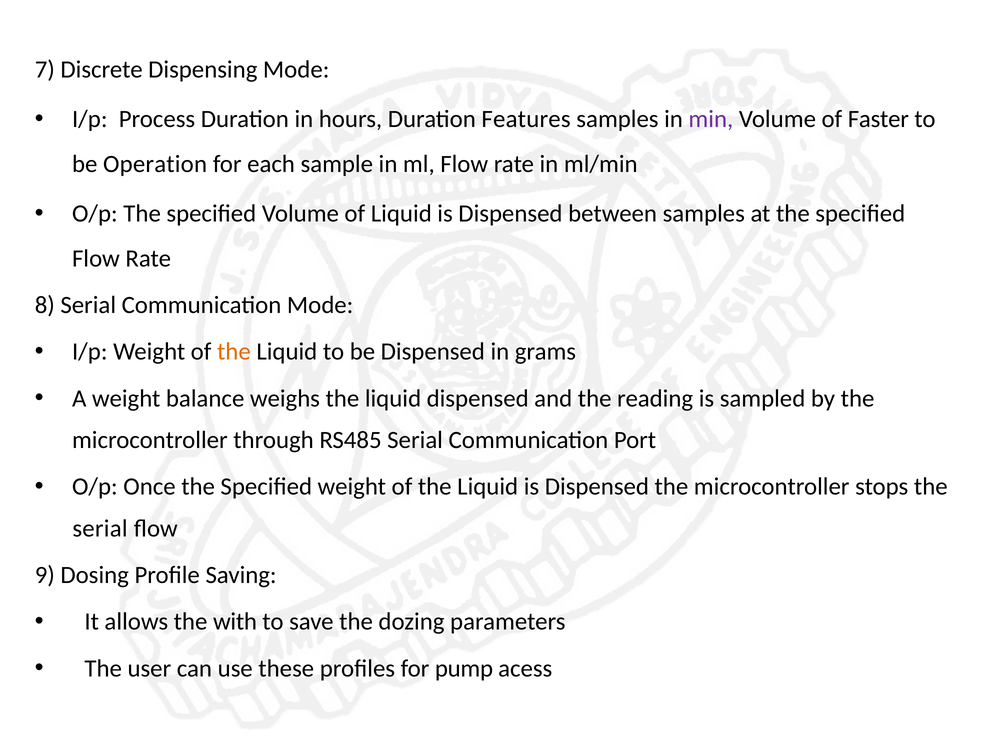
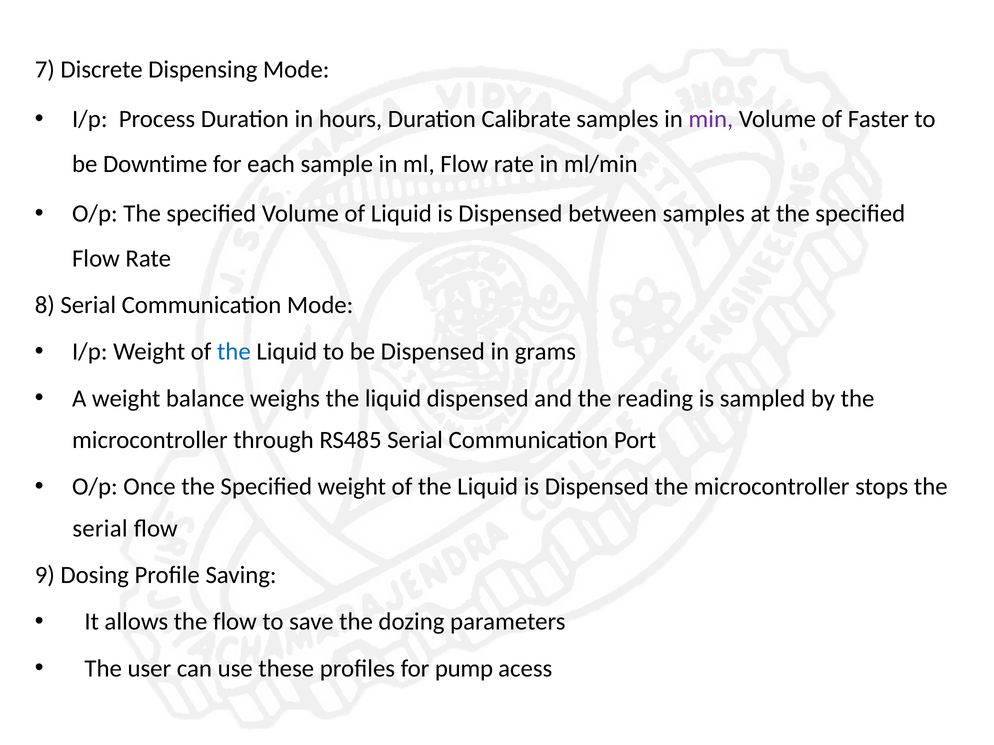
Features: Features -> Calibrate
Operation: Operation -> Downtime
the at (234, 352) colour: orange -> blue
the with: with -> flow
